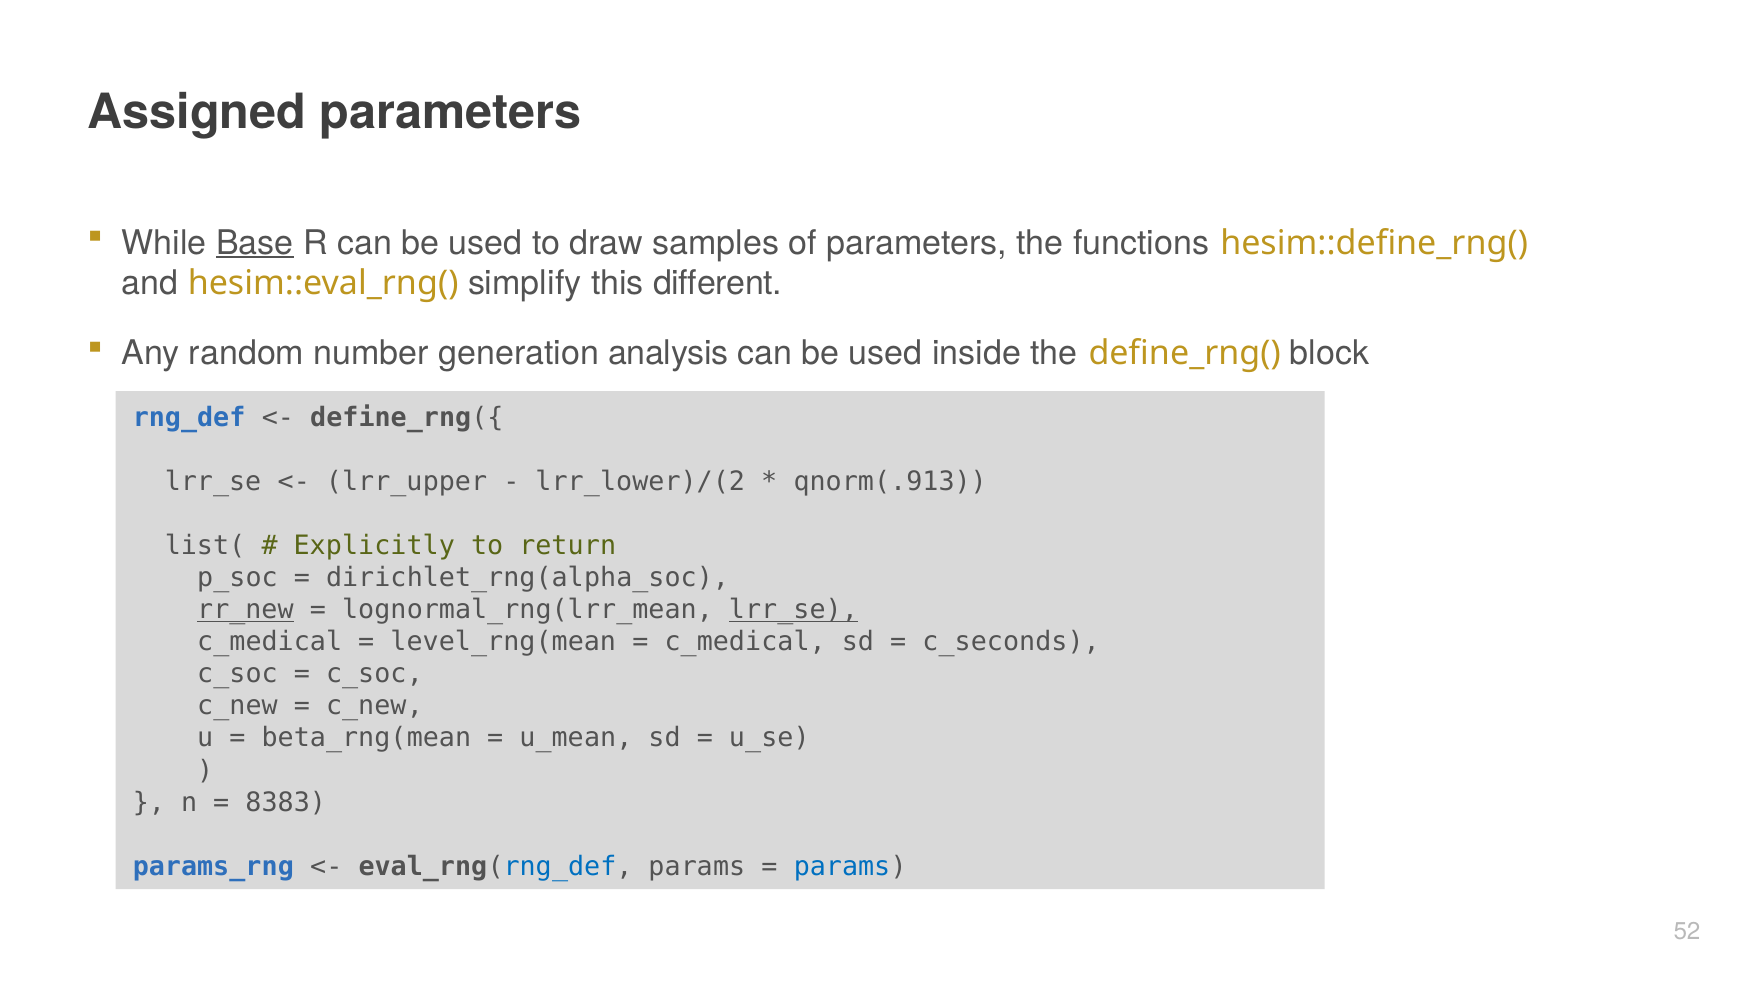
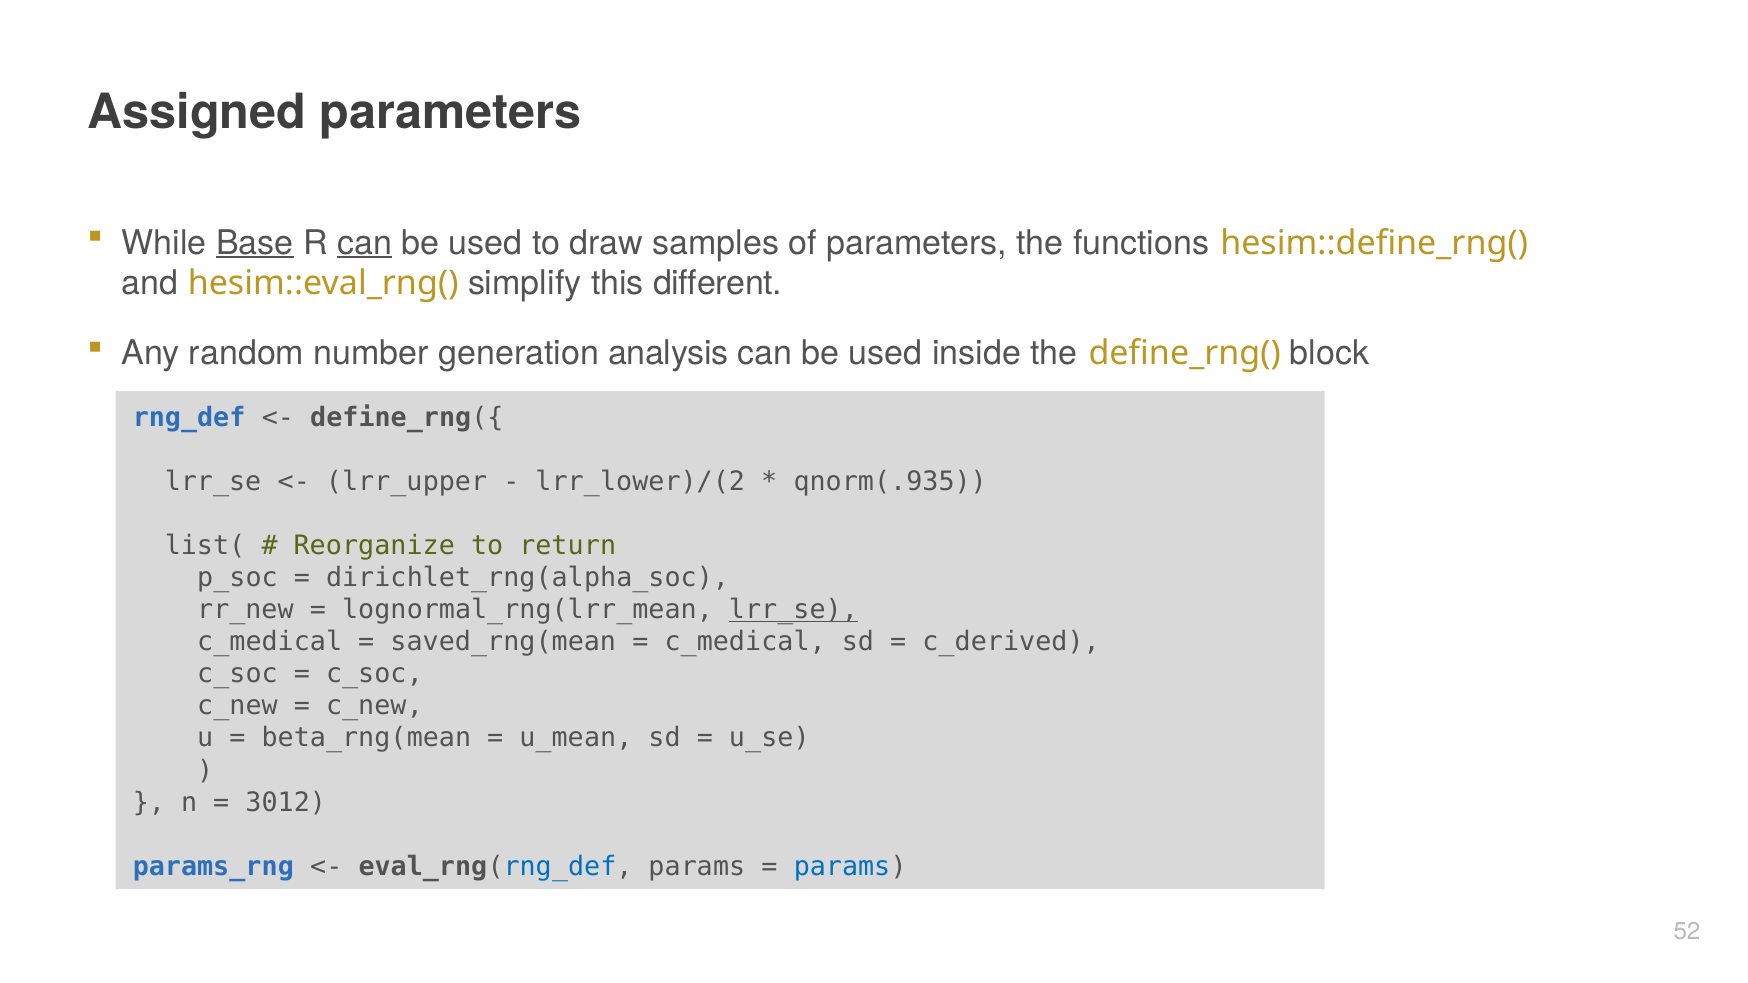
can at (365, 243) underline: none -> present
qnorm(.913: qnorm(.913 -> qnorm(.935
Explicitly: Explicitly -> Reorganize
rr_new underline: present -> none
level_rng(mean: level_rng(mean -> saved_rng(mean
c_seconds: c_seconds -> c_derived
8383: 8383 -> 3012
